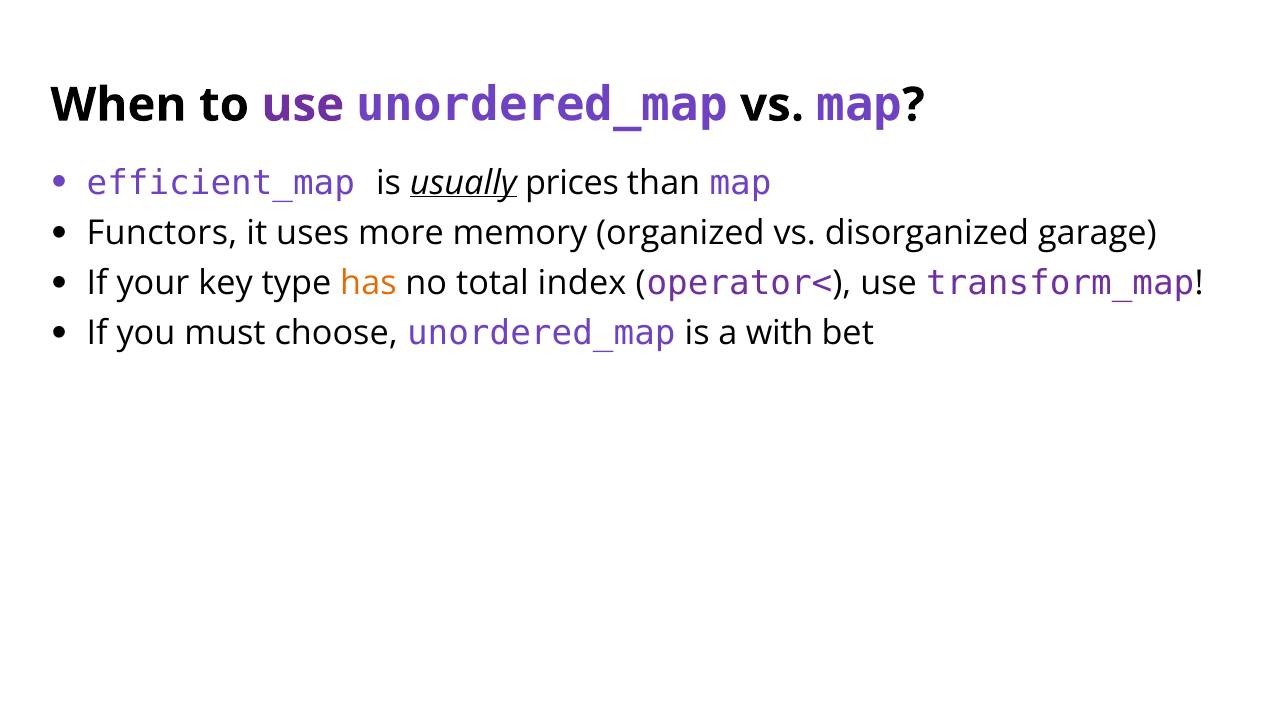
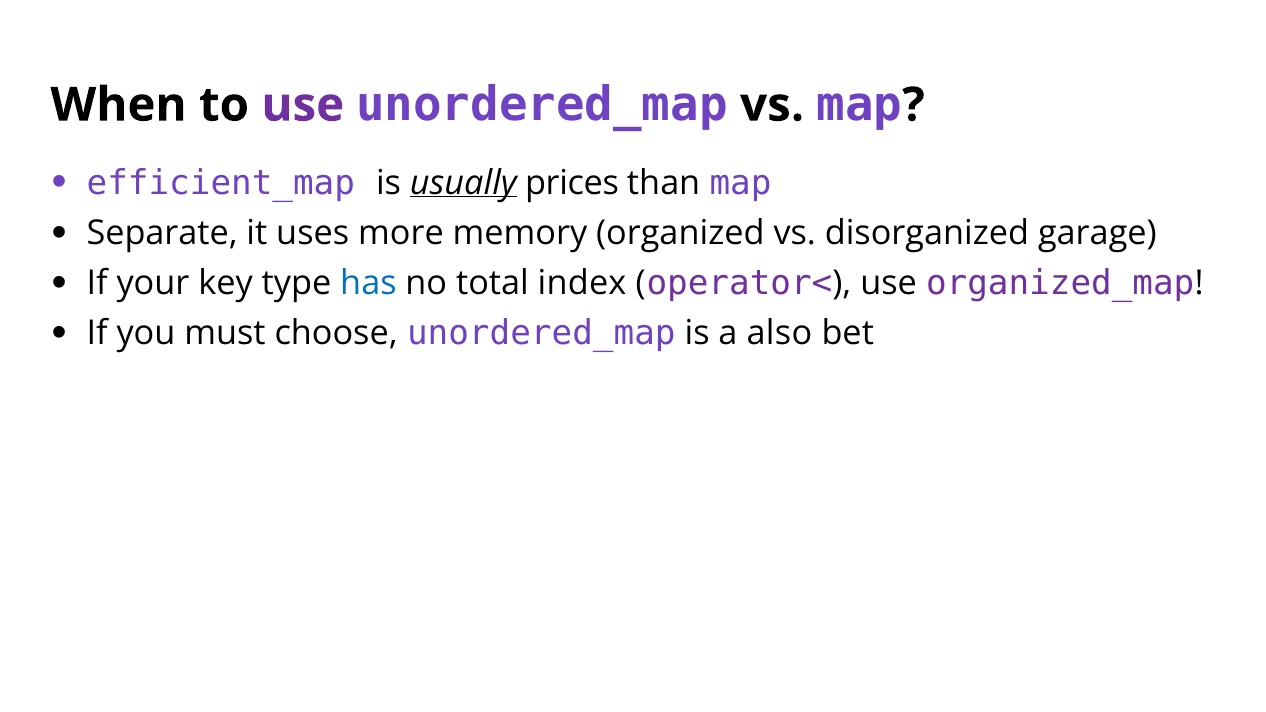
Functors: Functors -> Separate
has colour: orange -> blue
transform_map: transform_map -> organized_map
with: with -> also
